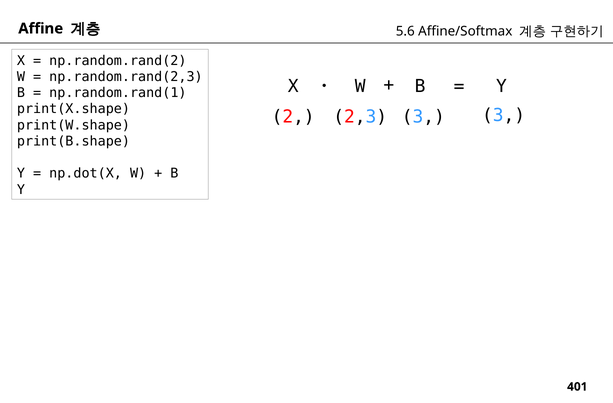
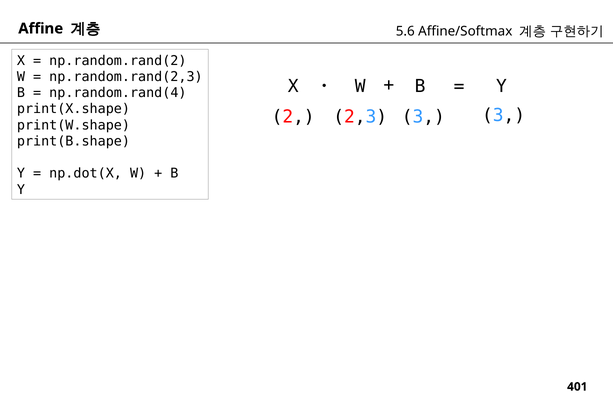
np.random.rand(1: np.random.rand(1 -> np.random.rand(4
